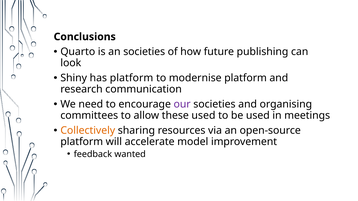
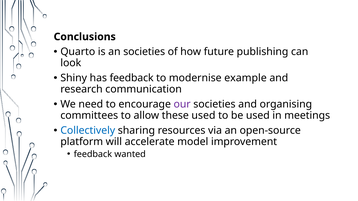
has platform: platform -> feedback
modernise platform: platform -> example
Collectively colour: orange -> blue
